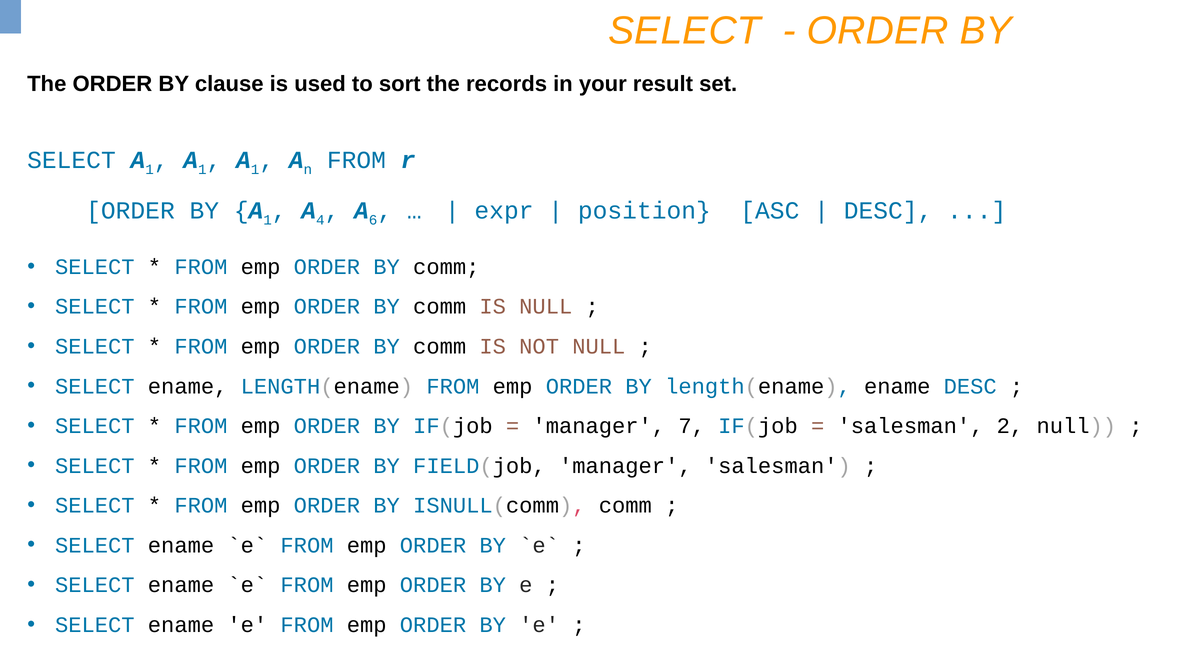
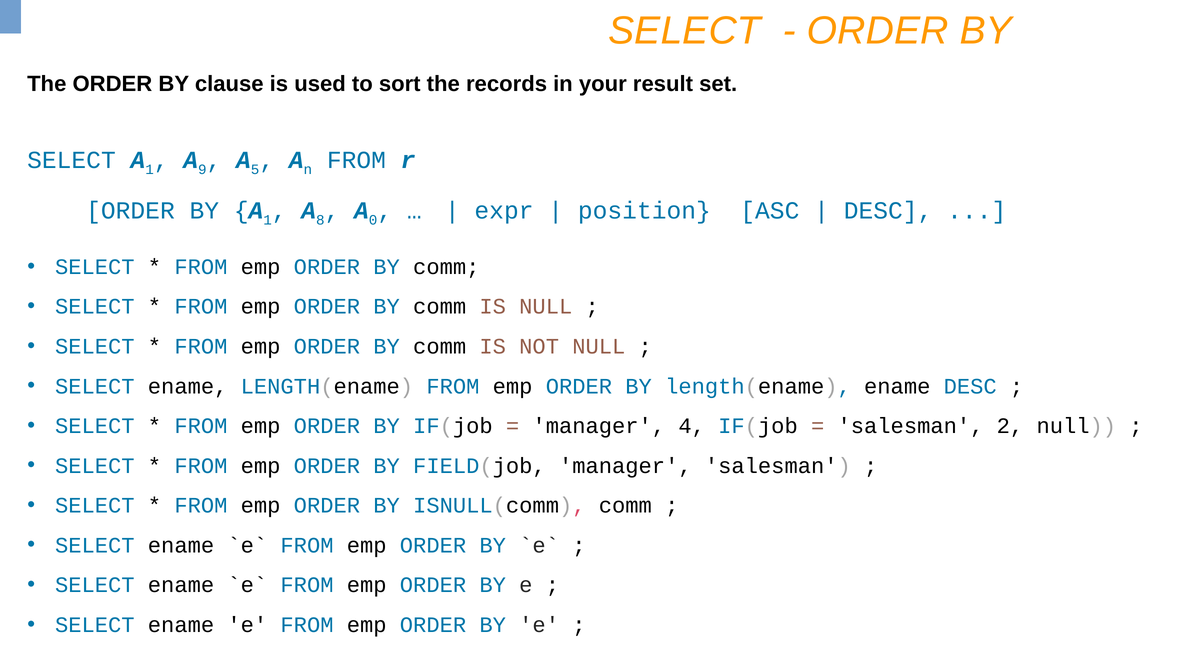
1 at (202, 170): 1 -> 9
1 at (255, 170): 1 -> 5
4: 4 -> 8
6: 6 -> 0
7: 7 -> 4
